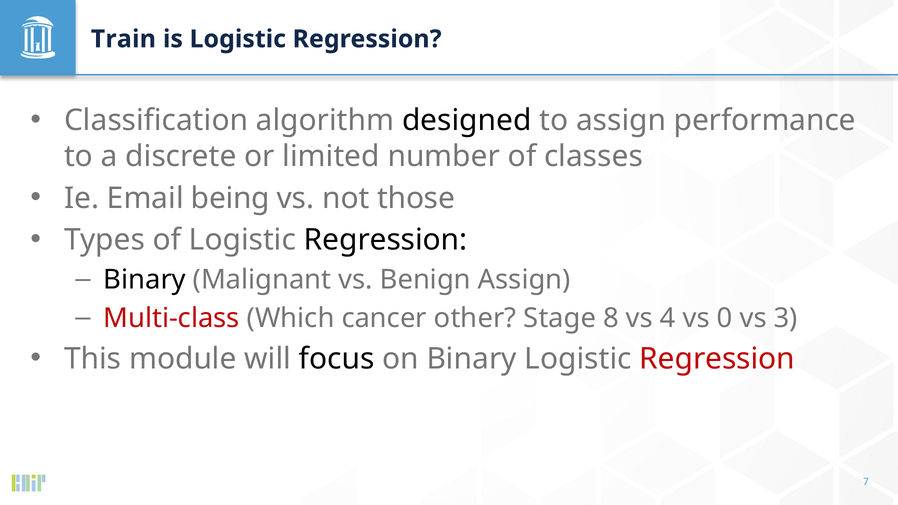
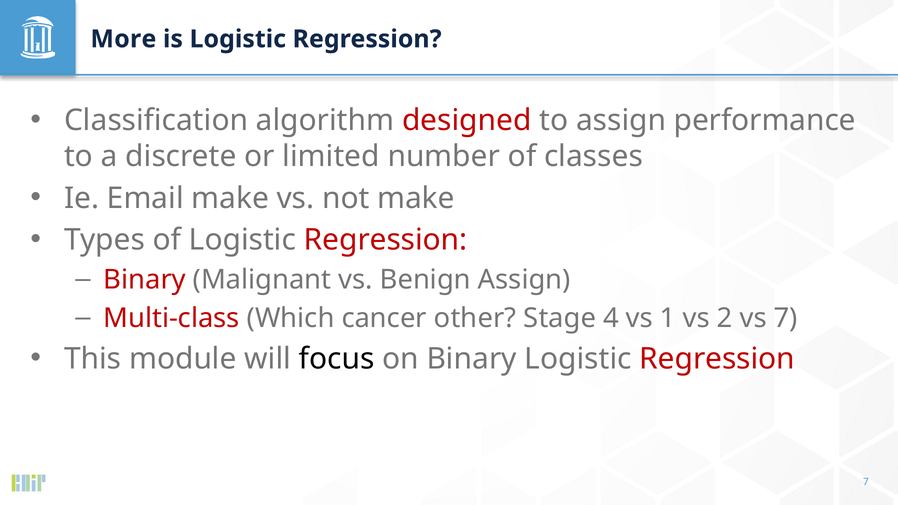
Train: Train -> More
designed colour: black -> red
Email being: being -> make
not those: those -> make
Regression at (386, 240) colour: black -> red
Binary at (145, 280) colour: black -> red
8: 8 -> 4
4: 4 -> 1
0: 0 -> 2
vs 3: 3 -> 7
